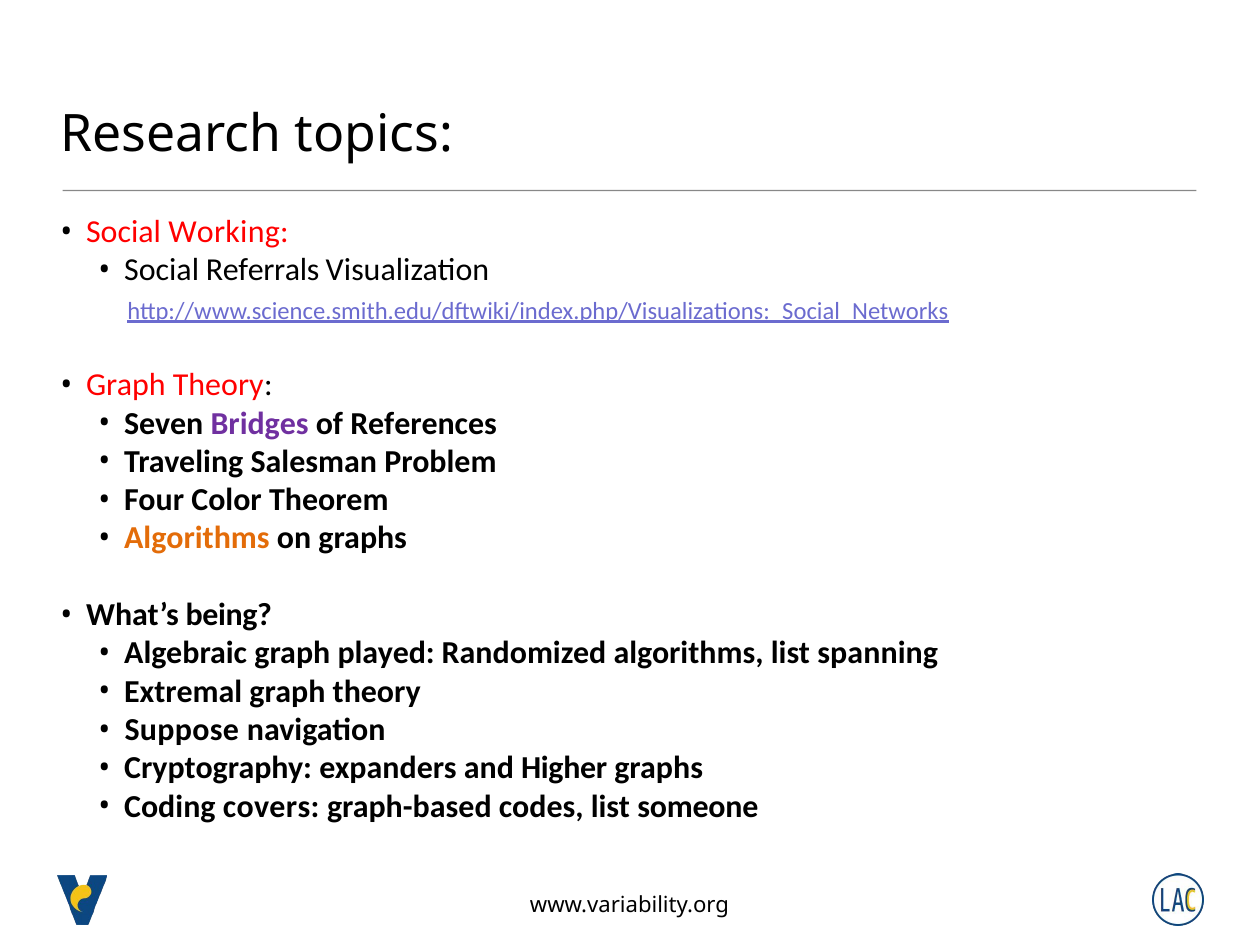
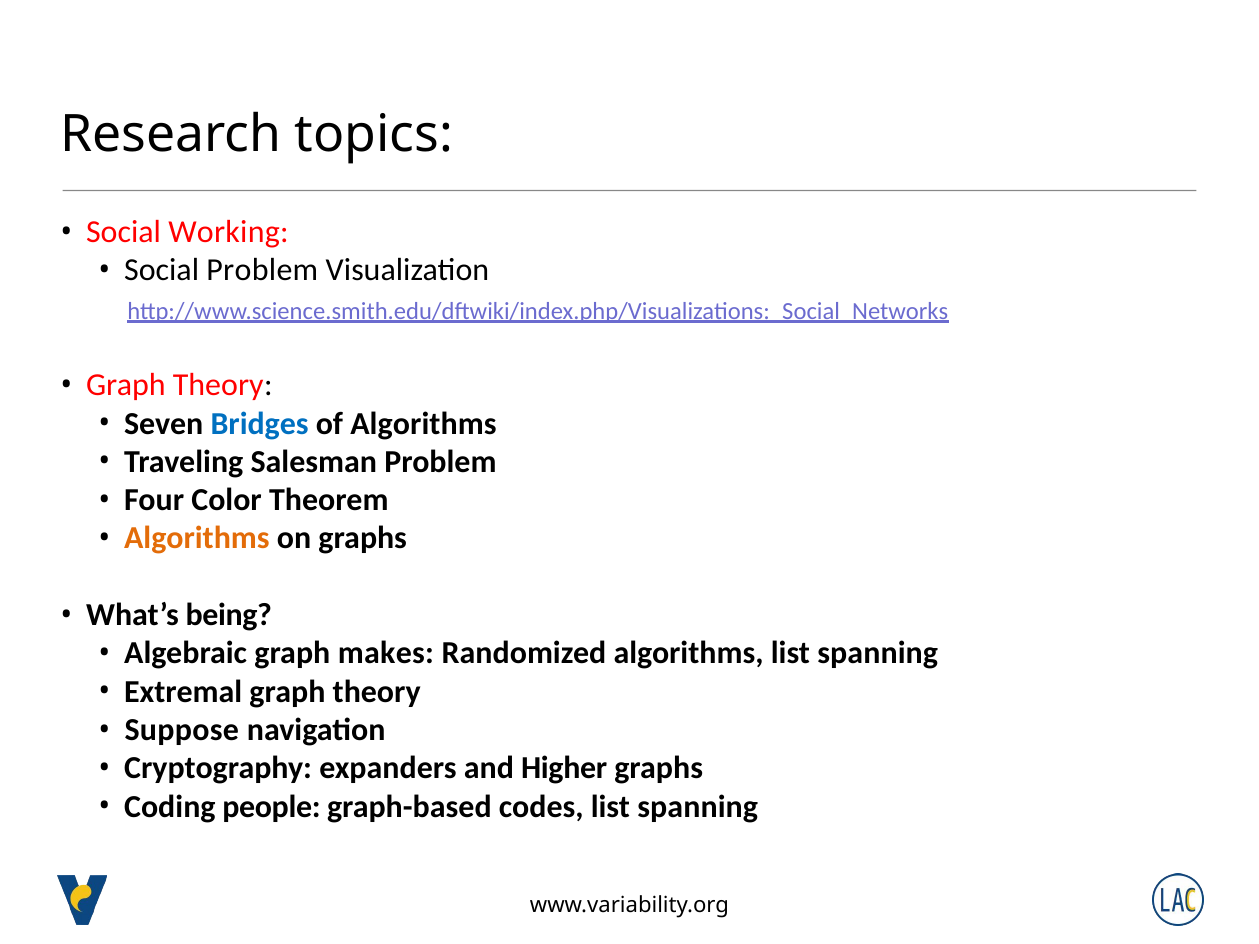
Social Referrals: Referrals -> Problem
Bridges colour: purple -> blue
of References: References -> Algorithms
played: played -> makes
covers: covers -> people
codes list someone: someone -> spanning
